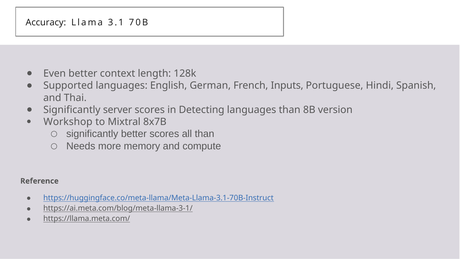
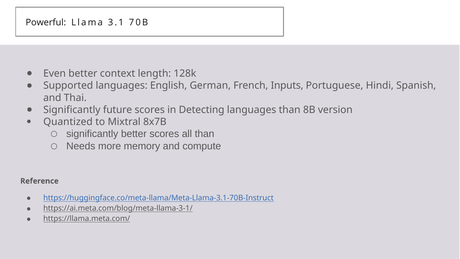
Accuracy: Accuracy -> Powerful
server: server -> future
Workshop: Workshop -> Quantized
